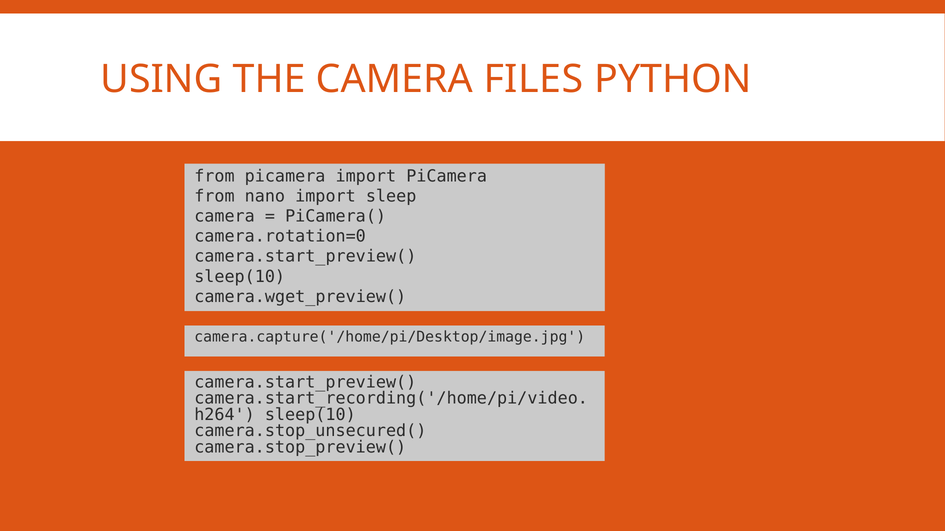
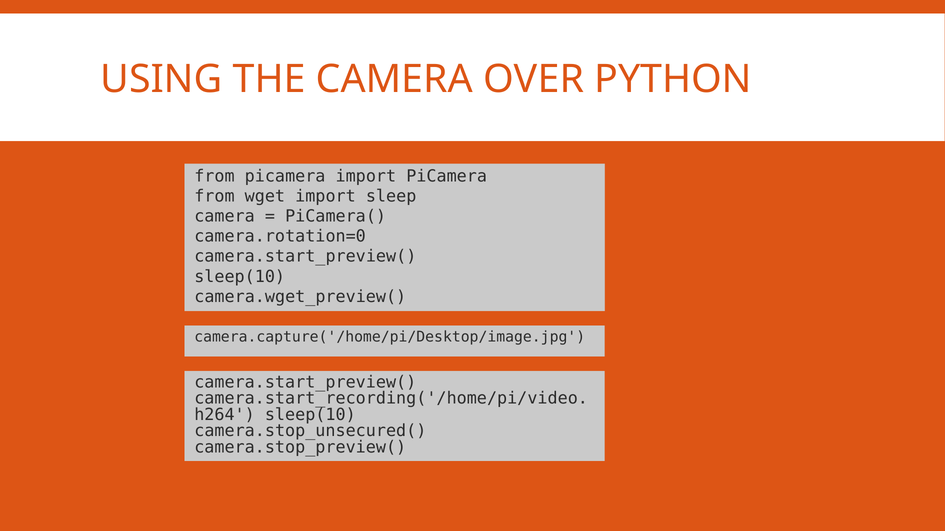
FILES: FILES -> OVER
nano: nano -> wget
